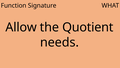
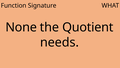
Allow: Allow -> None
